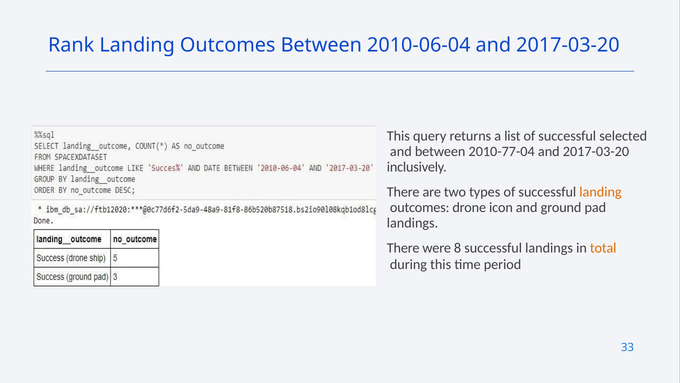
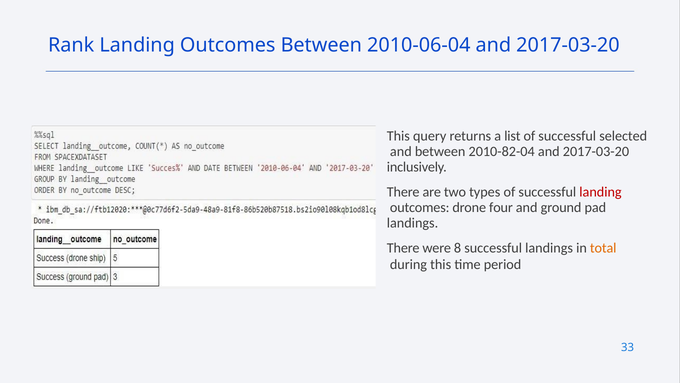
2010-77-04: 2010-77-04 -> 2010-82-04
landing at (600, 192) colour: orange -> red
icon: icon -> four
